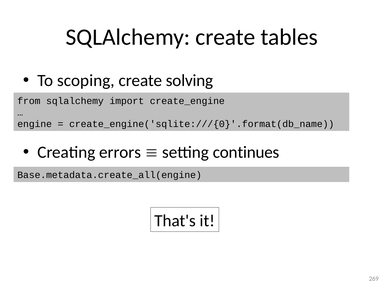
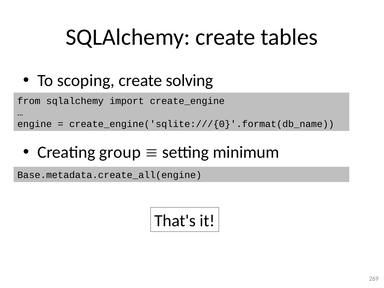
errors: errors -> group
continues: continues -> minimum
